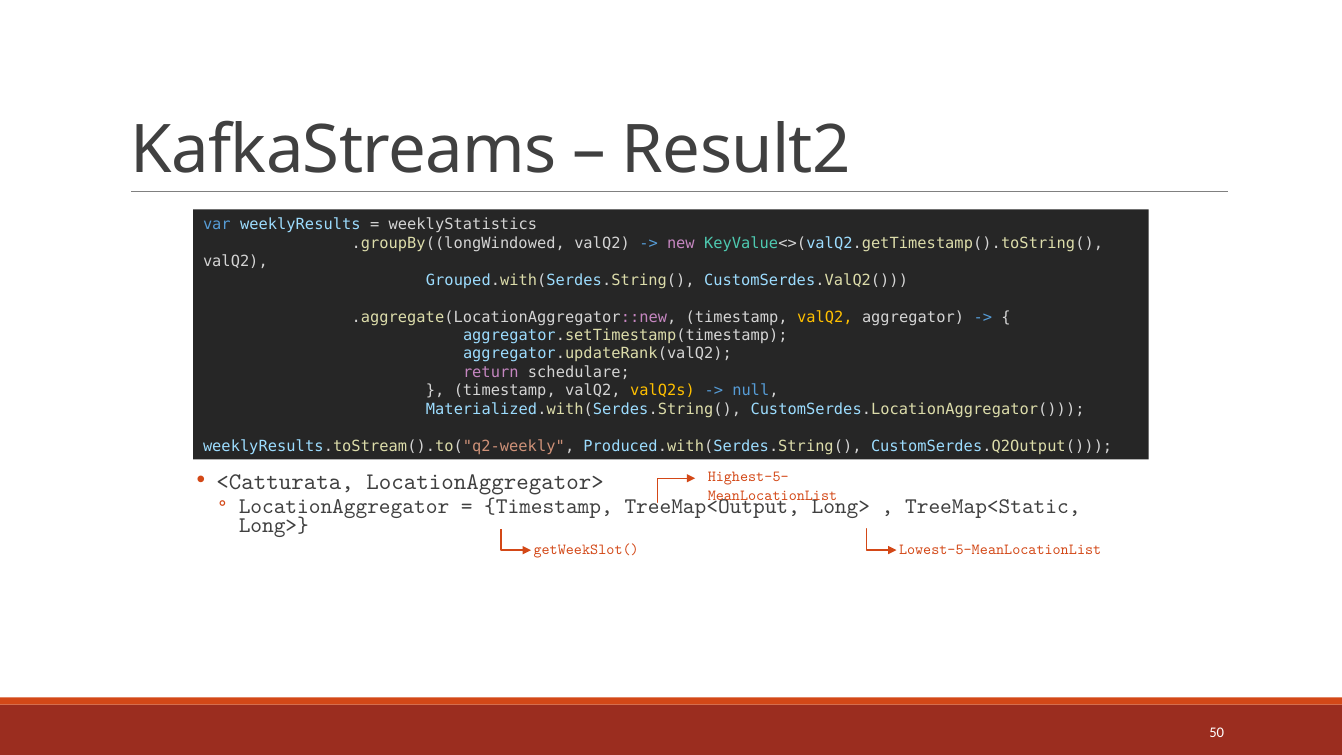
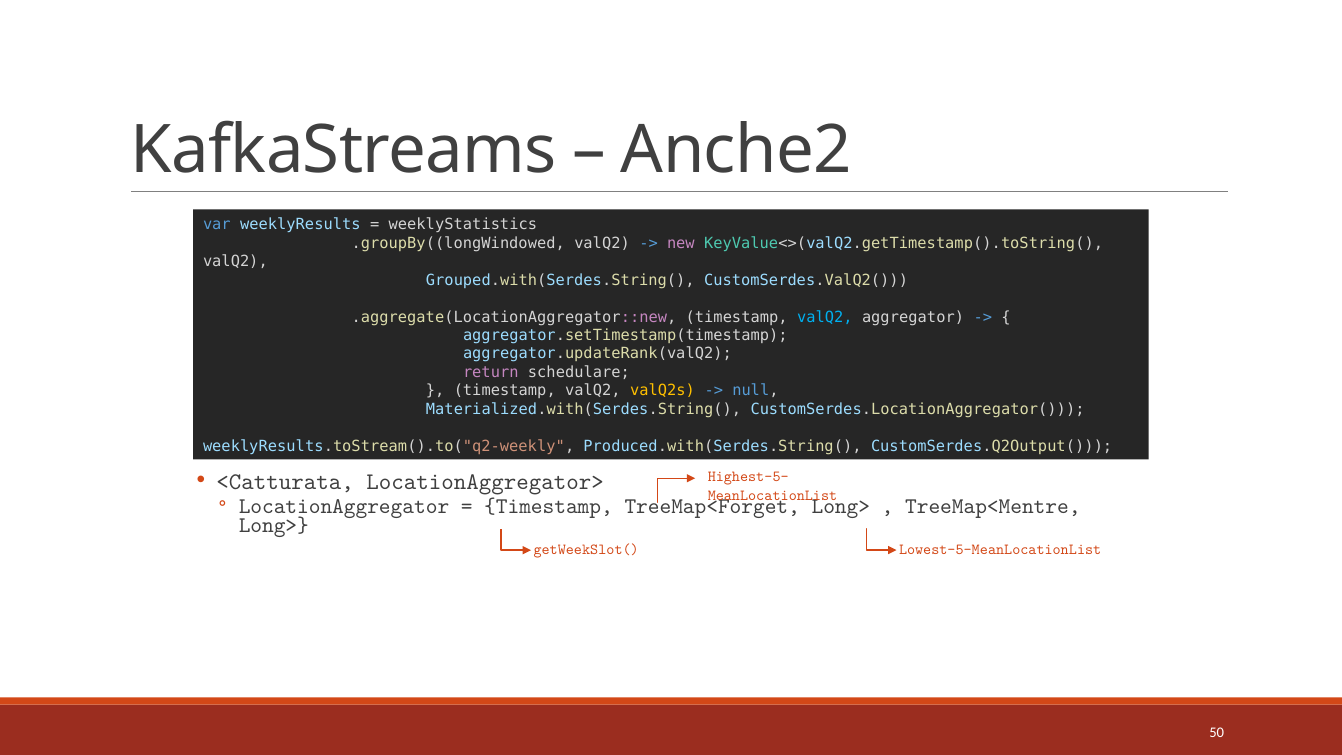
Result2: Result2 -> Anche2
valQ2 at (825, 317) colour: yellow -> light blue
TreeMap<Output: TreeMap<Output -> TreeMap<Forget
TreeMap<Static: TreeMap<Static -> TreeMap<Mentre
